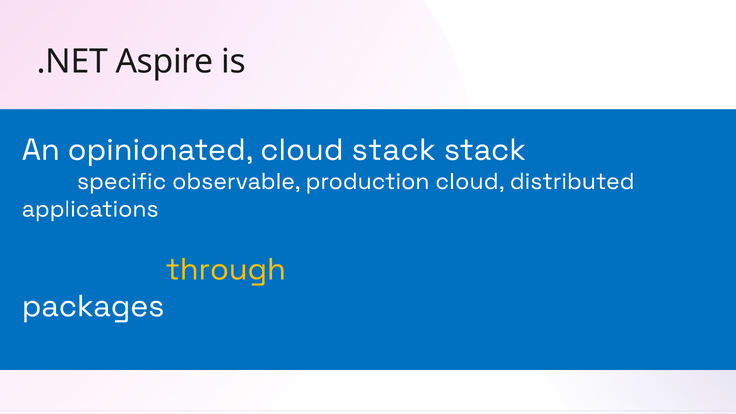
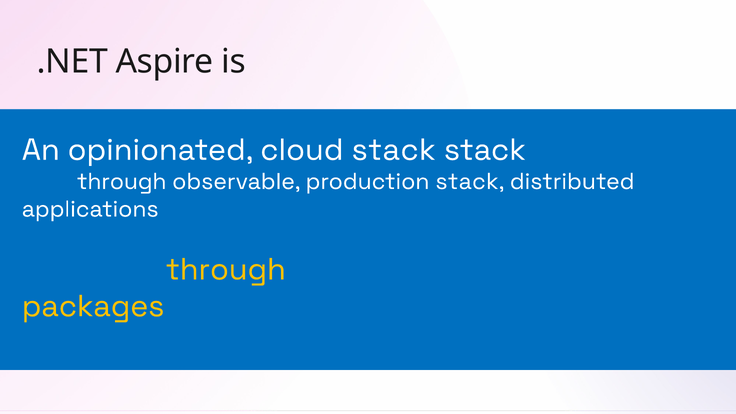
specific at (122, 181): specific -> through
production cloud: cloud -> stack
packages colour: white -> yellow
